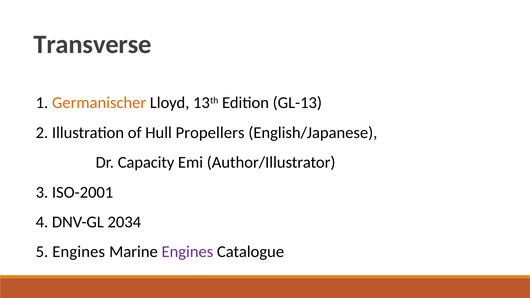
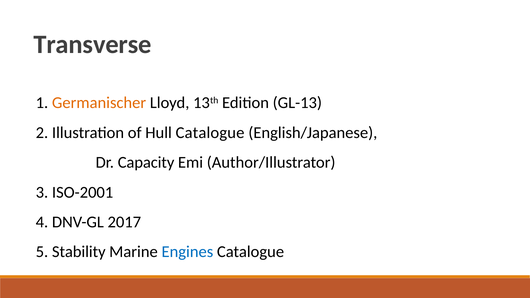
Hull Propellers: Propellers -> Catalogue
2034: 2034 -> 2017
5 Engines: Engines -> Stability
Engines at (187, 252) colour: purple -> blue
